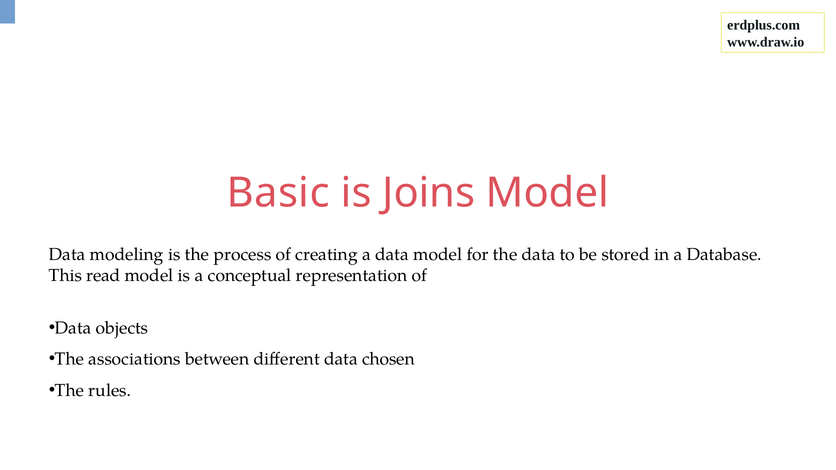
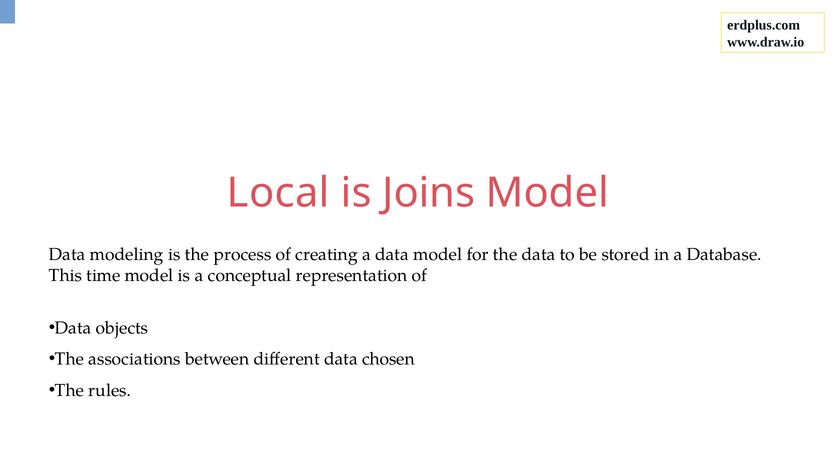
Basic: Basic -> Local
read: read -> time
